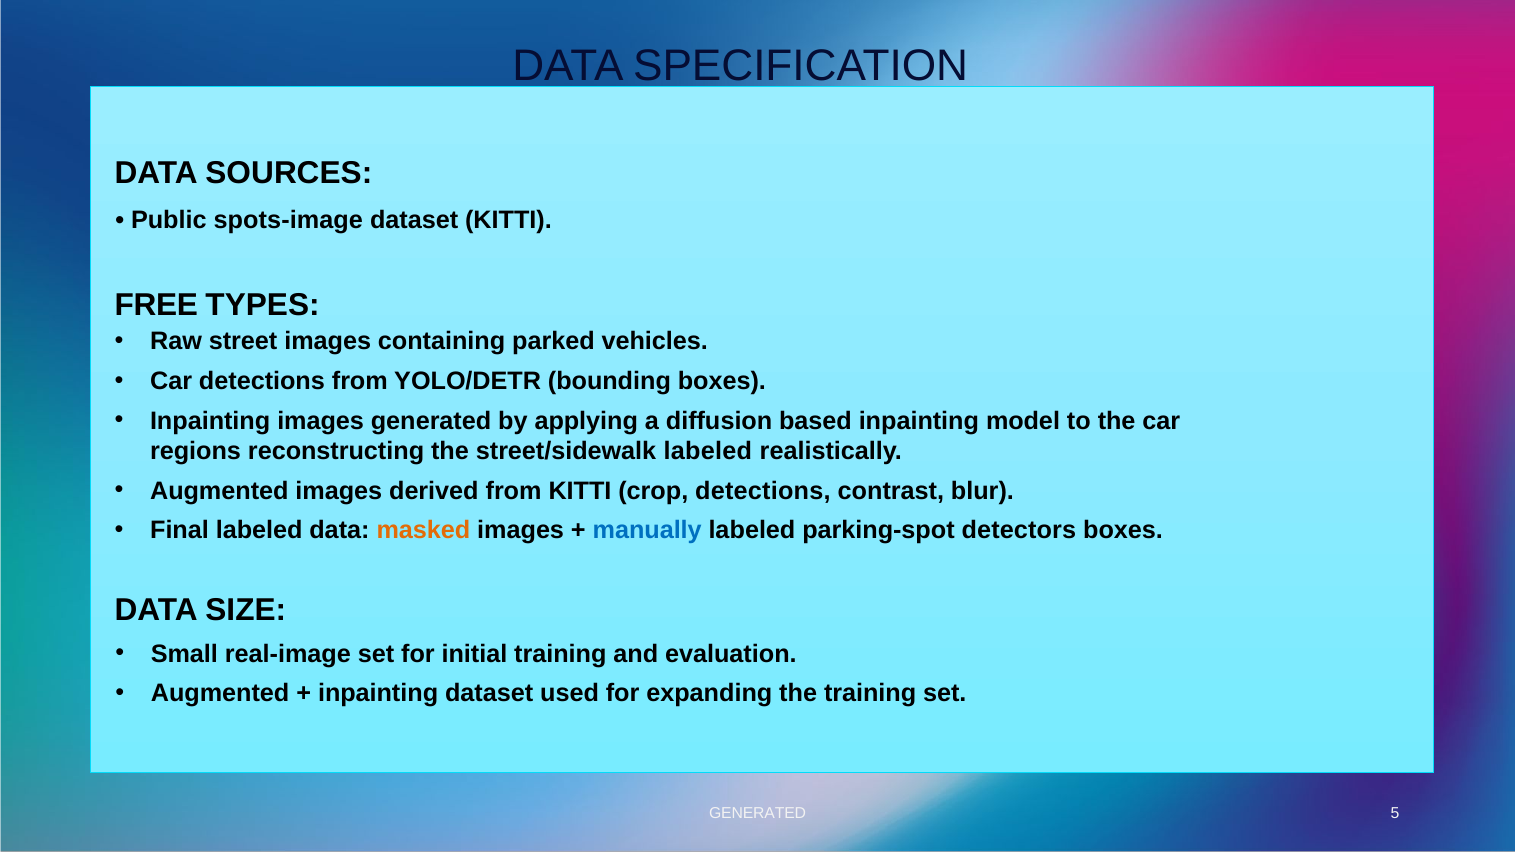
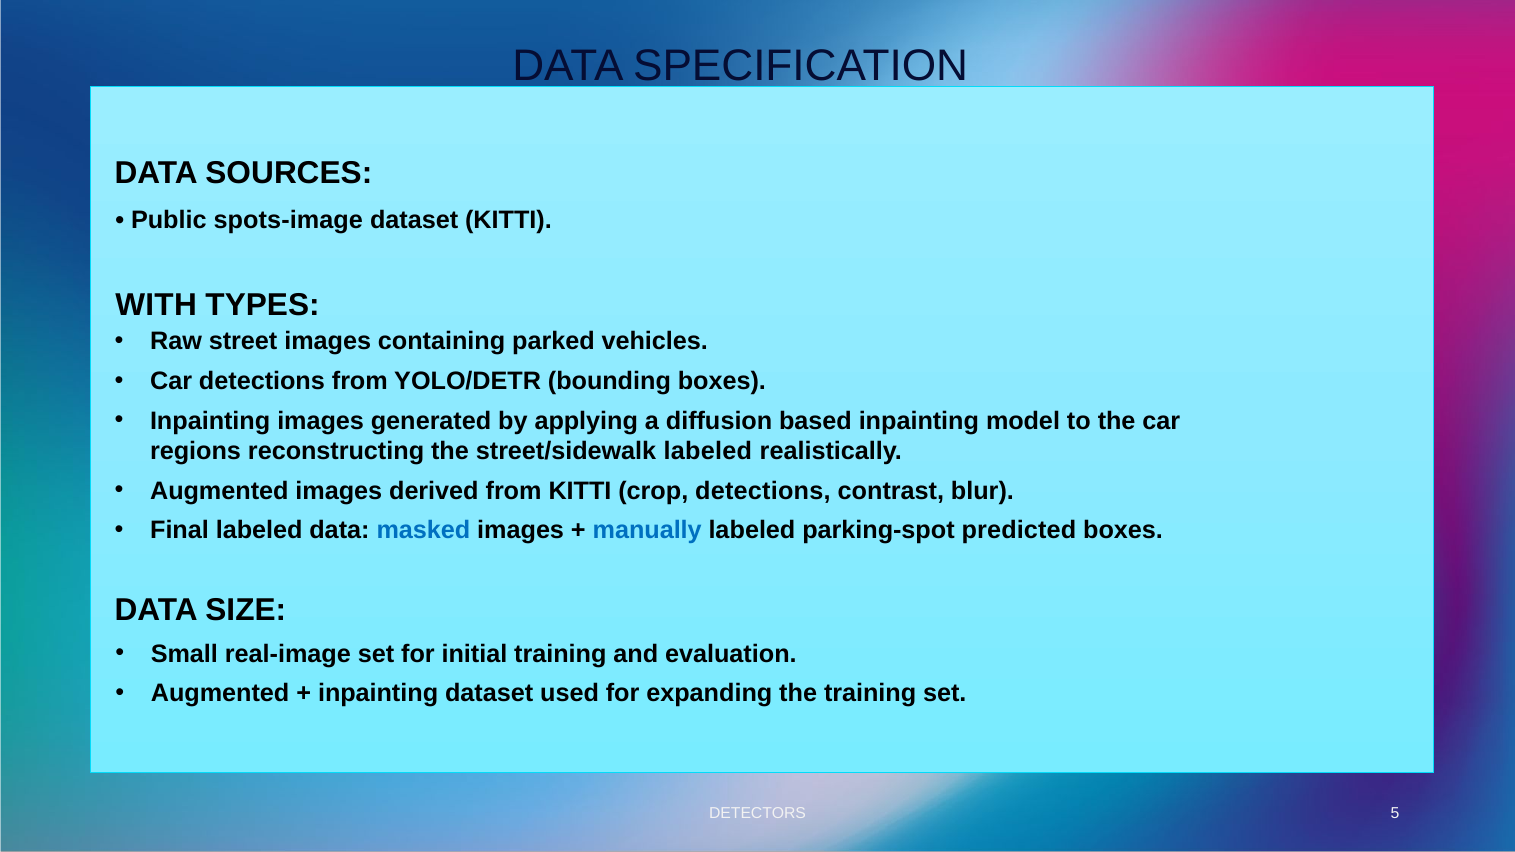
FREE: FREE -> WITH
masked colour: orange -> blue
detectors: detectors -> predicted
GENERATED at (758, 814): GENERATED -> DETECTORS
